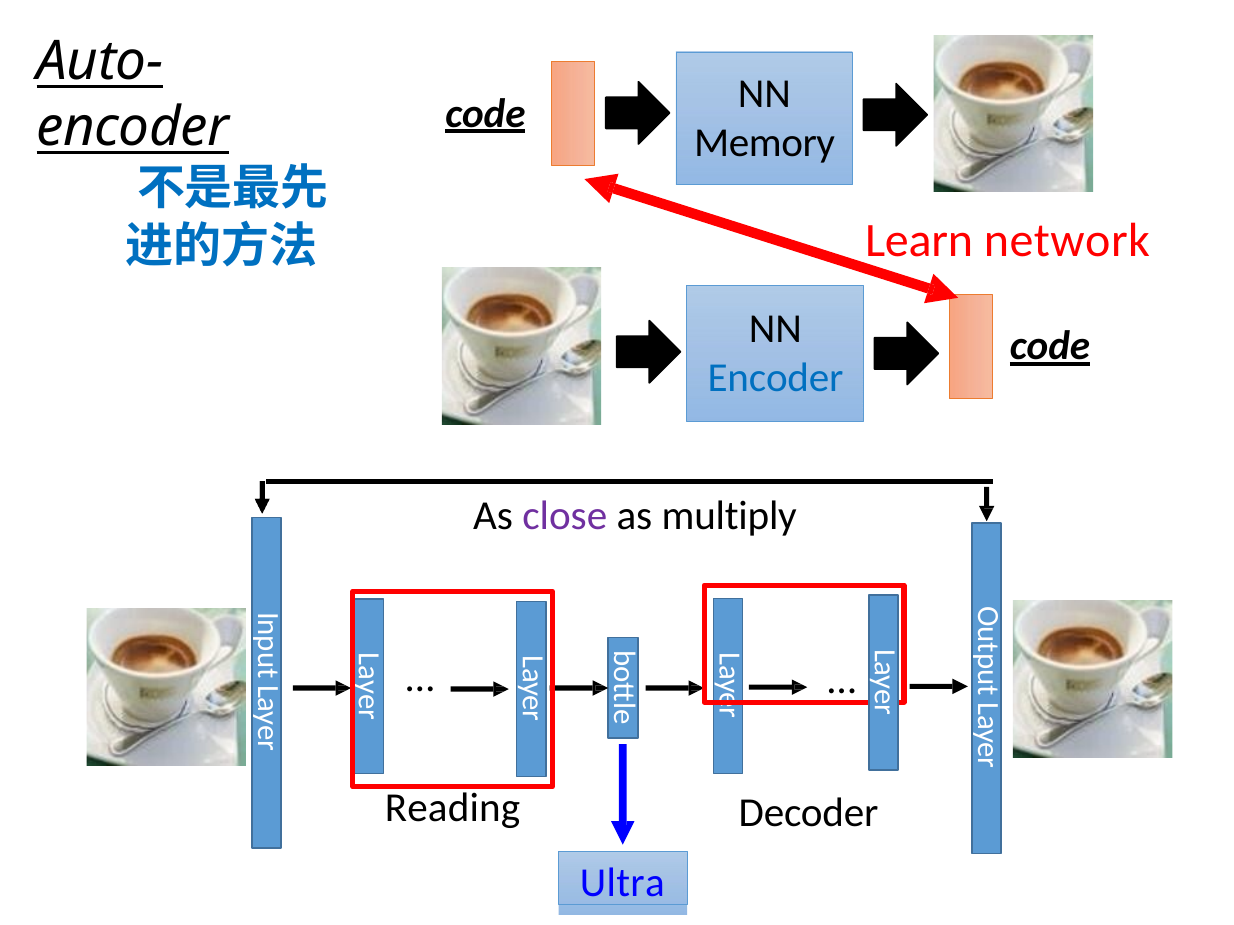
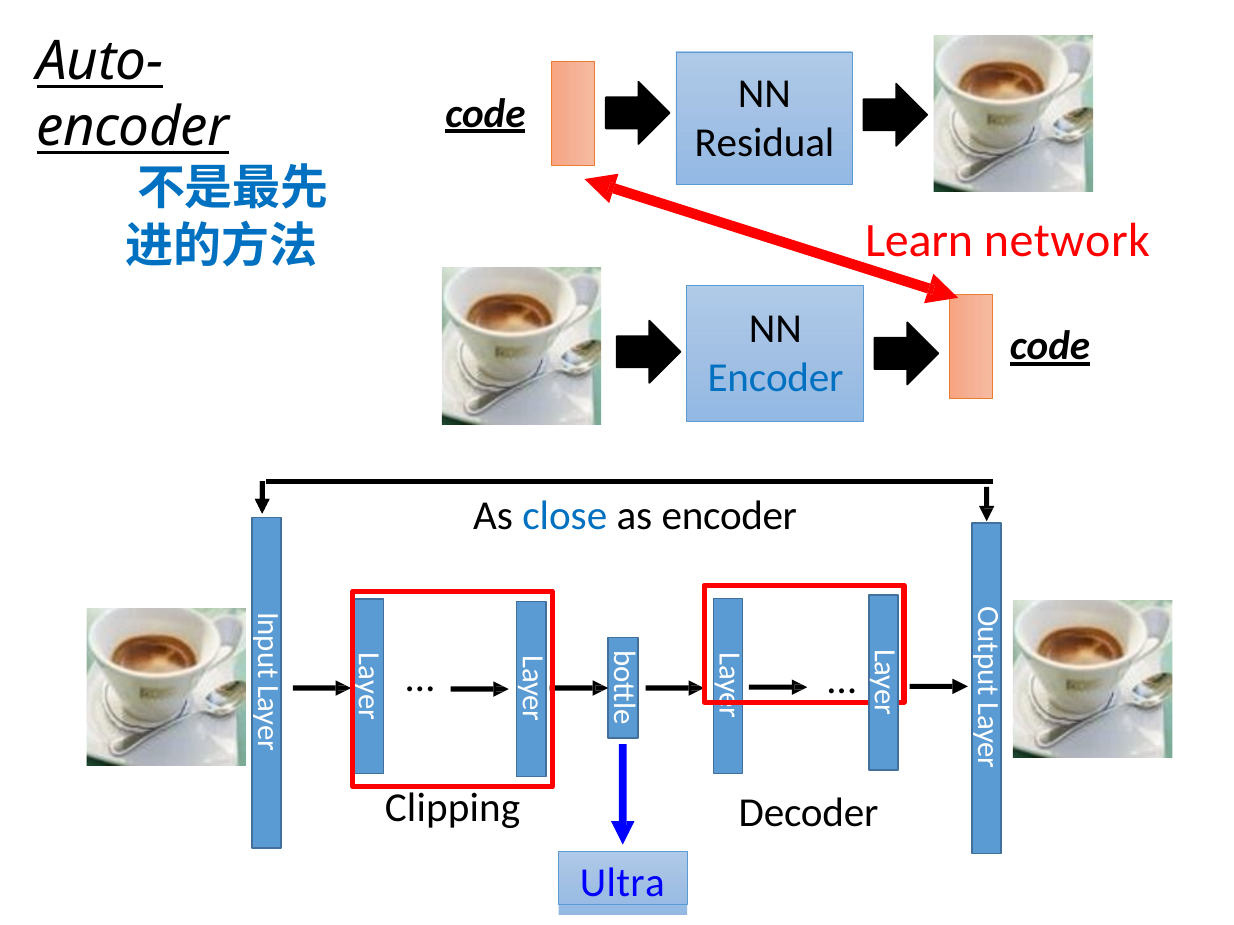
Memory: Memory -> Residual
close colour: purple -> blue
as multiply: multiply -> encoder
Reading: Reading -> Clipping
